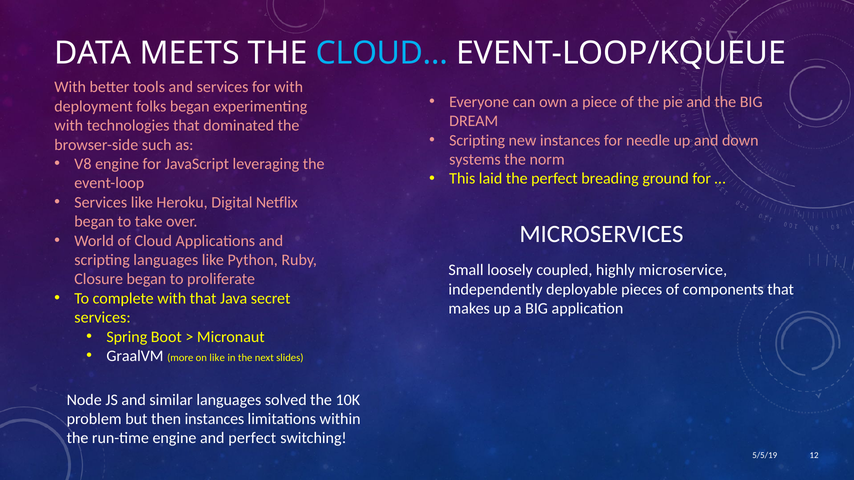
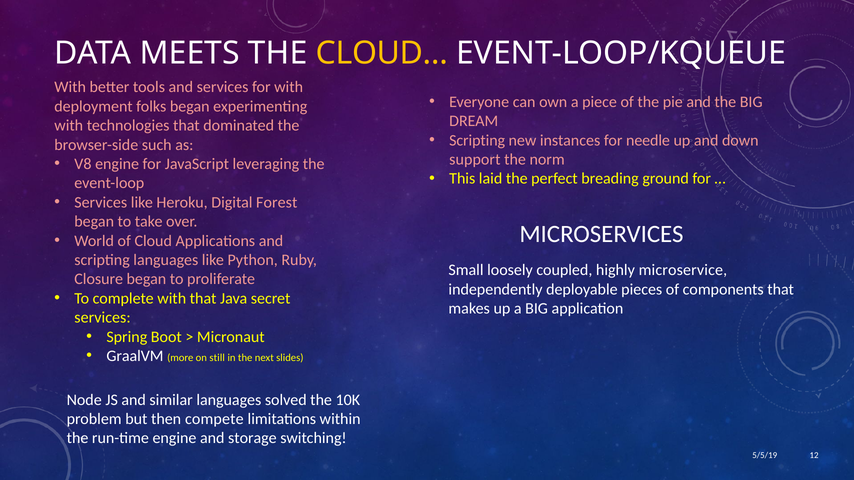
CLOUD… colour: light blue -> yellow
systems: systems -> support
Netflix: Netflix -> Forest
on like: like -> still
then instances: instances -> compete
and perfect: perfect -> storage
